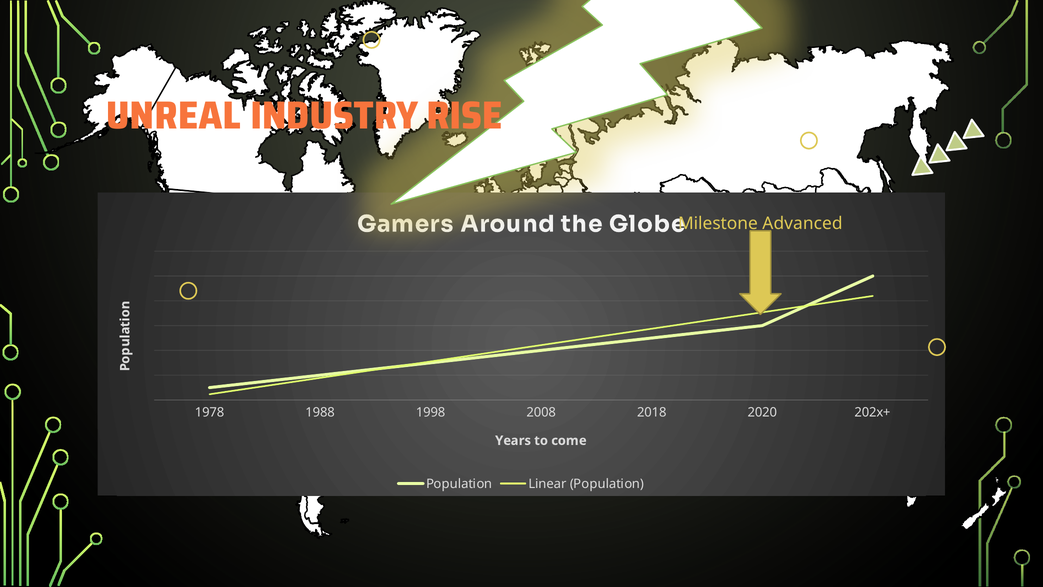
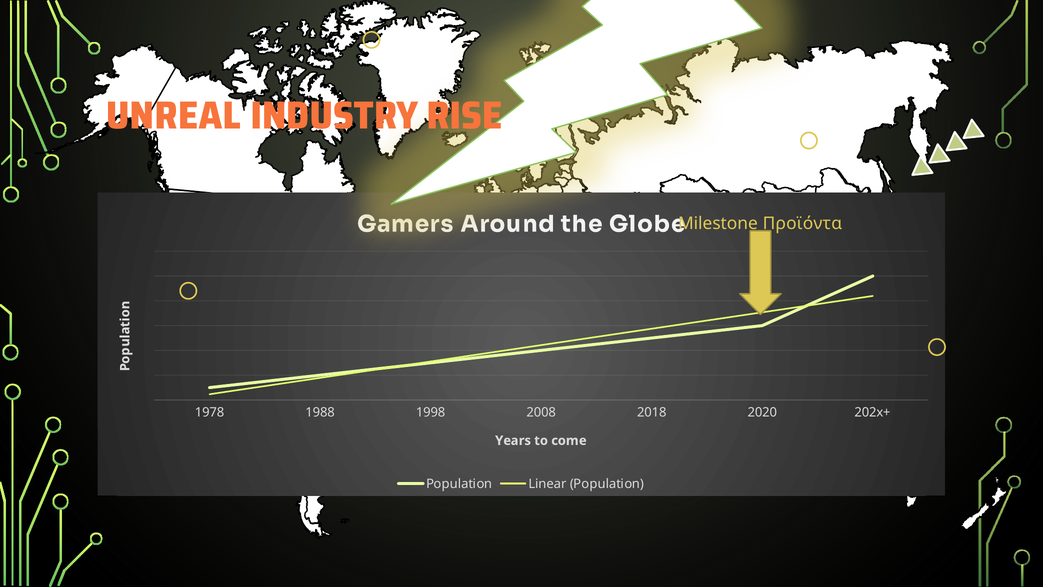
Advanced: Advanced -> Προϊόντα
